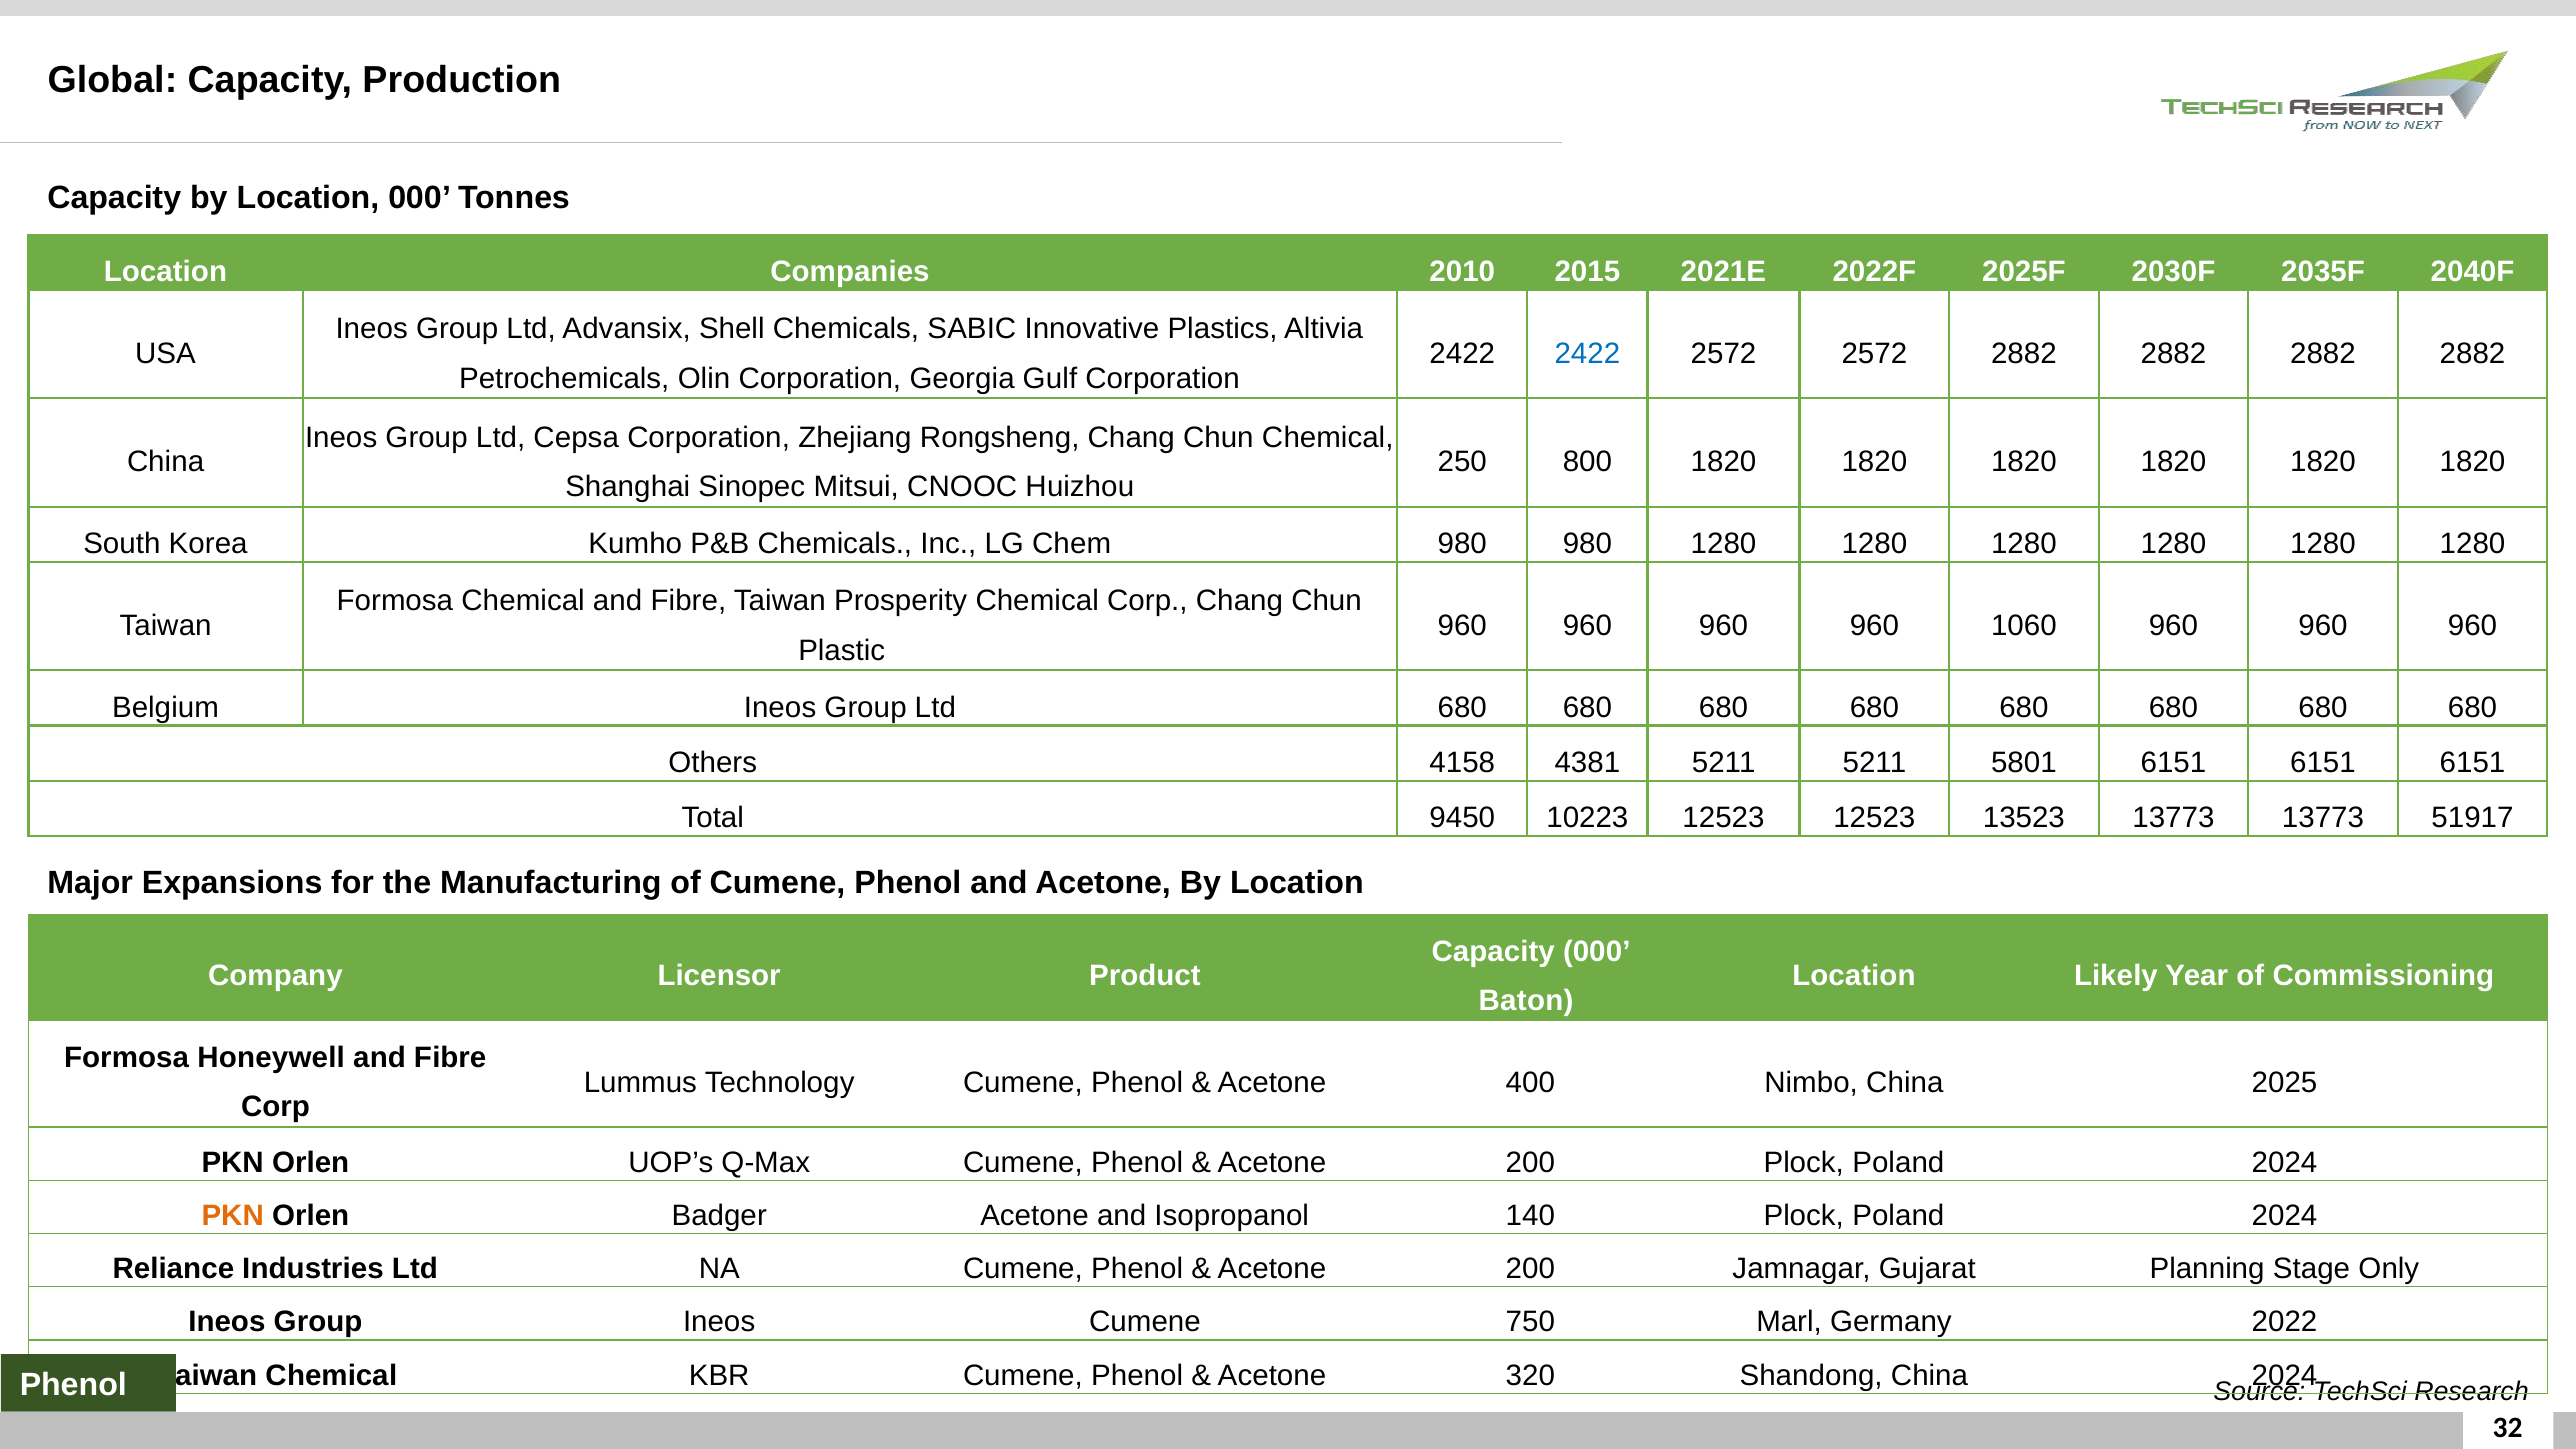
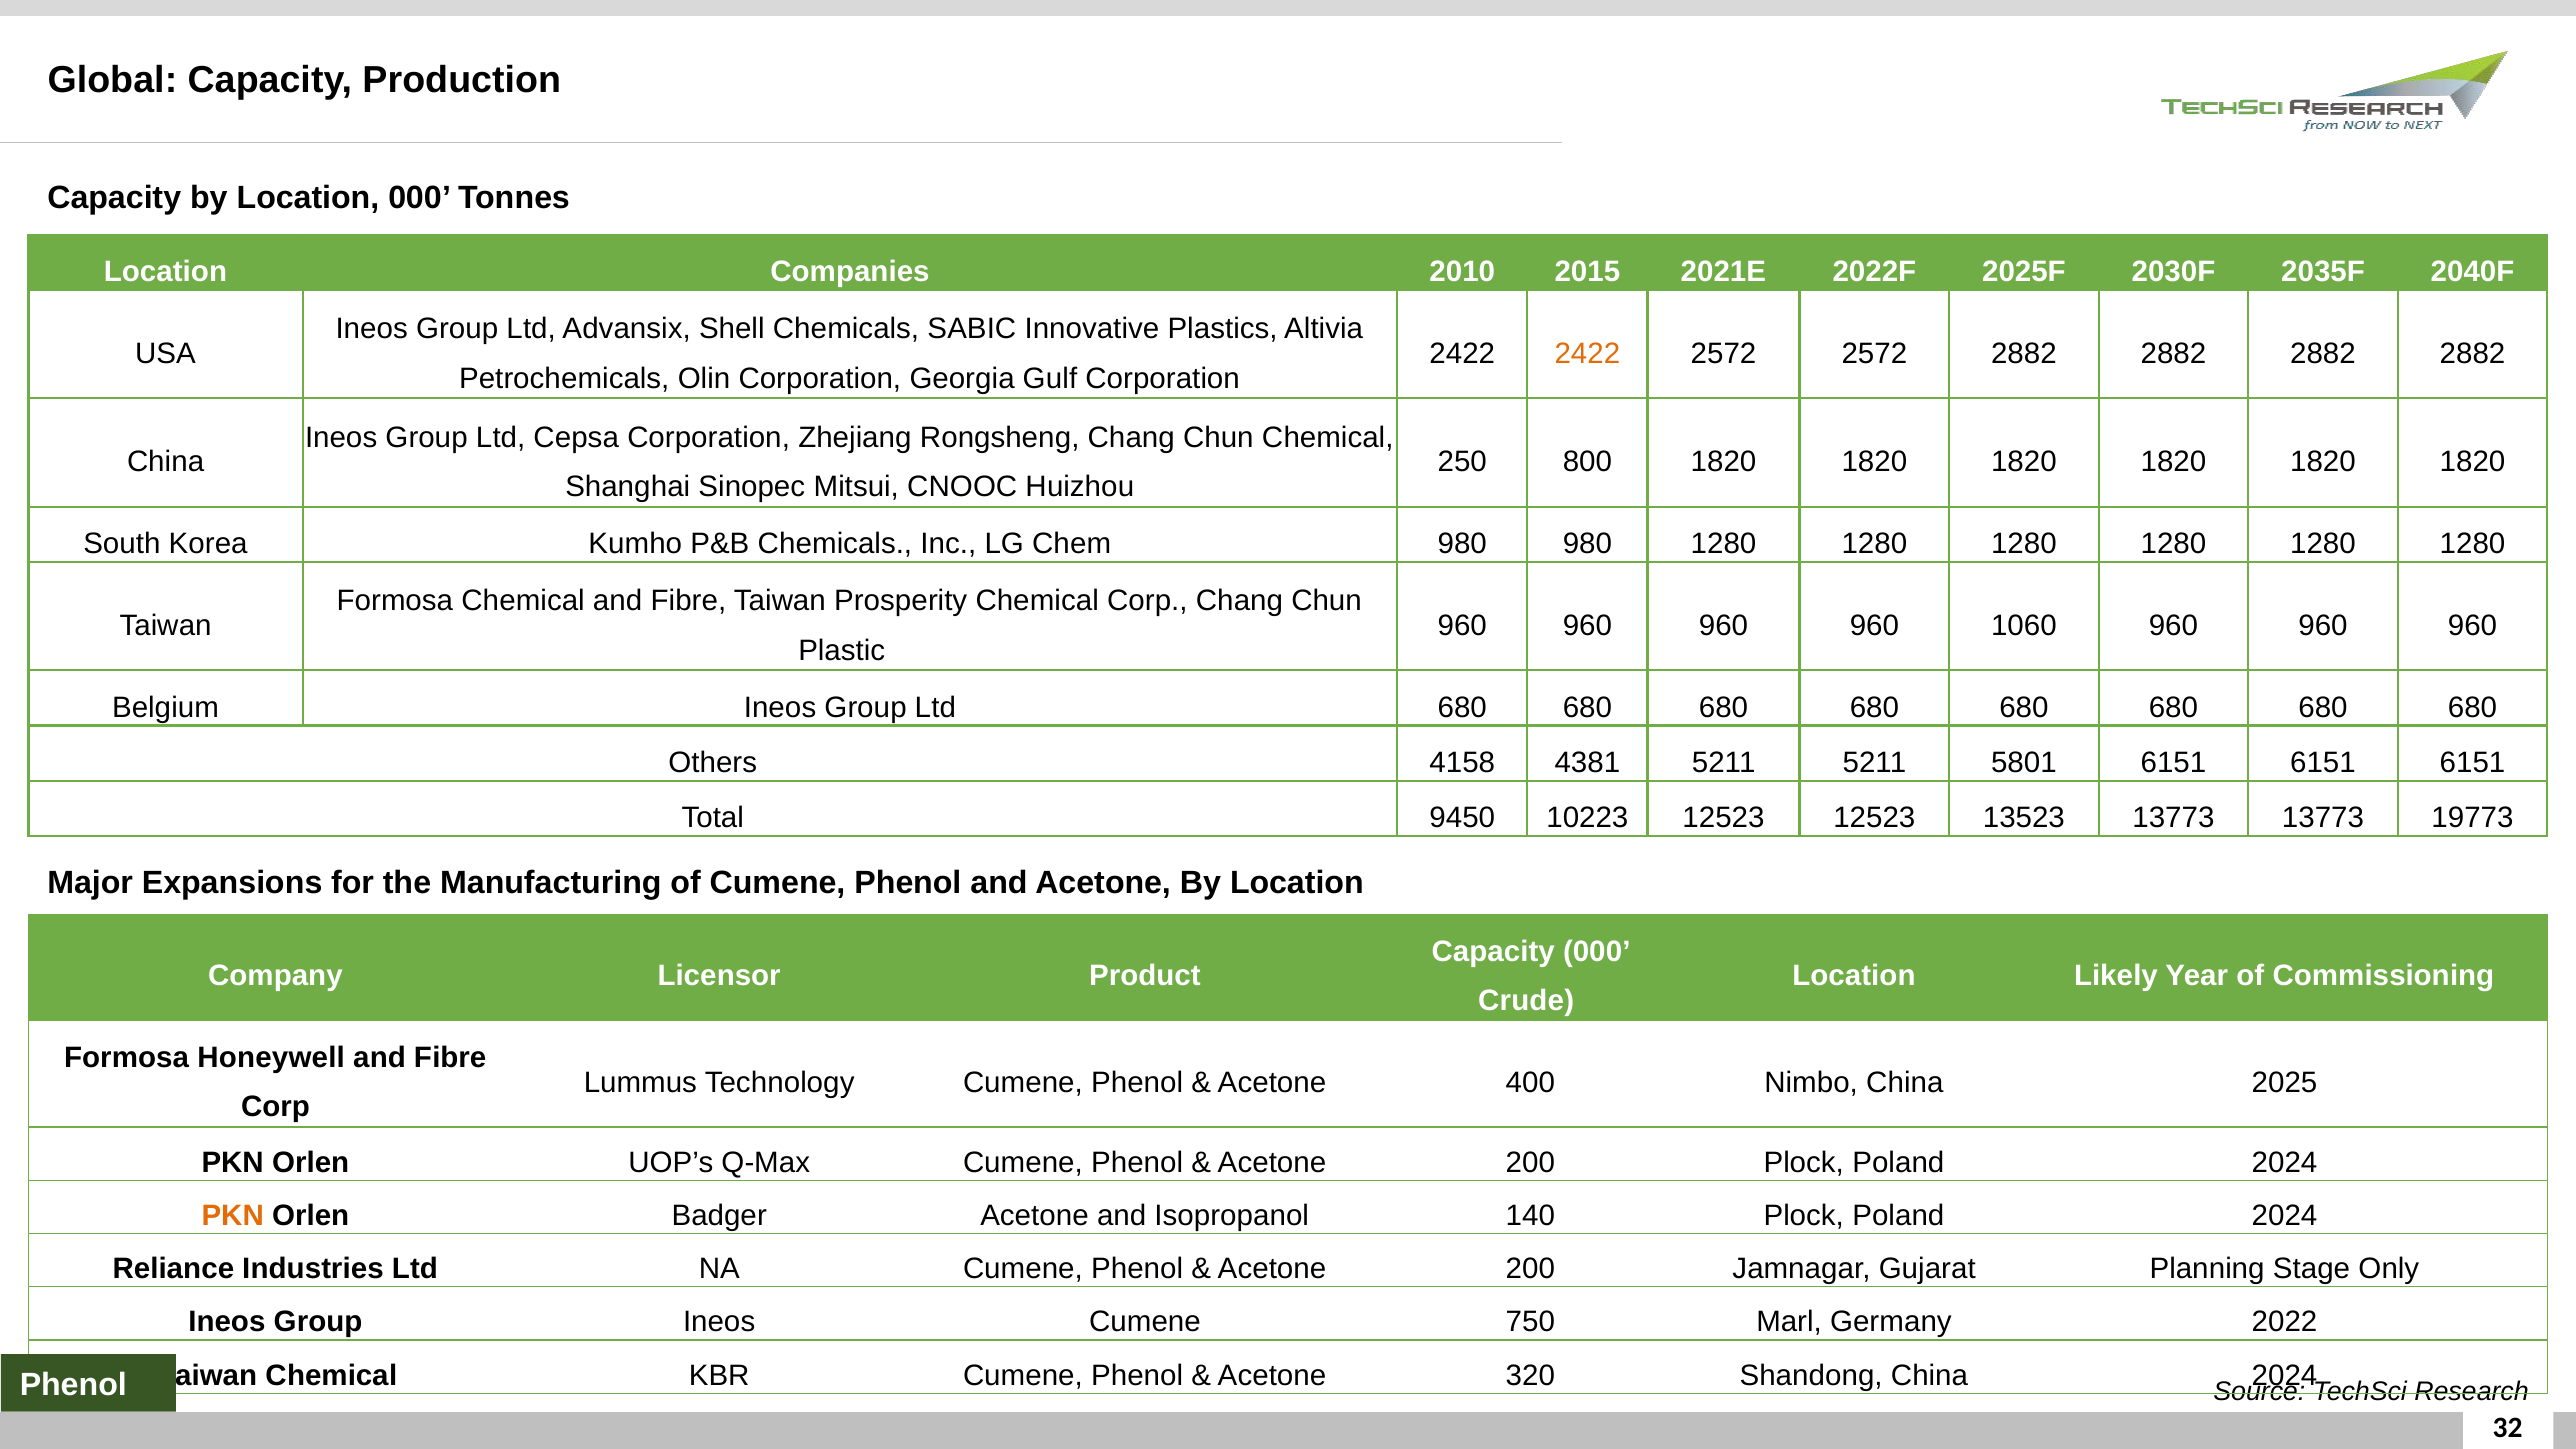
2422 at (1587, 354) colour: blue -> orange
51917: 51917 -> 19773
Baton: Baton -> Crude
